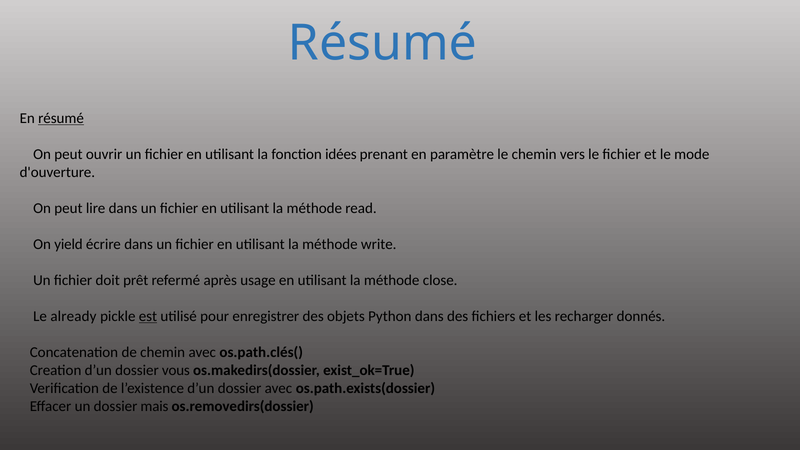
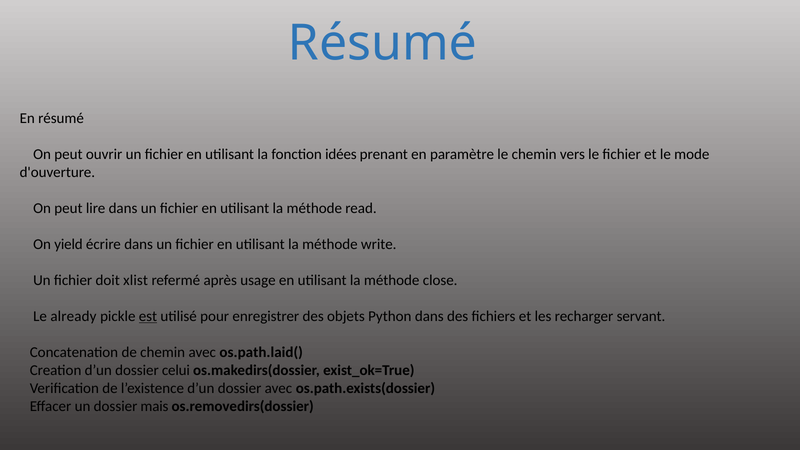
résumé at (61, 118) underline: present -> none
prêt: prêt -> xlist
donnés: donnés -> servant
os.path.clés(: os.path.clés( -> os.path.laid(
vous: vous -> celui
